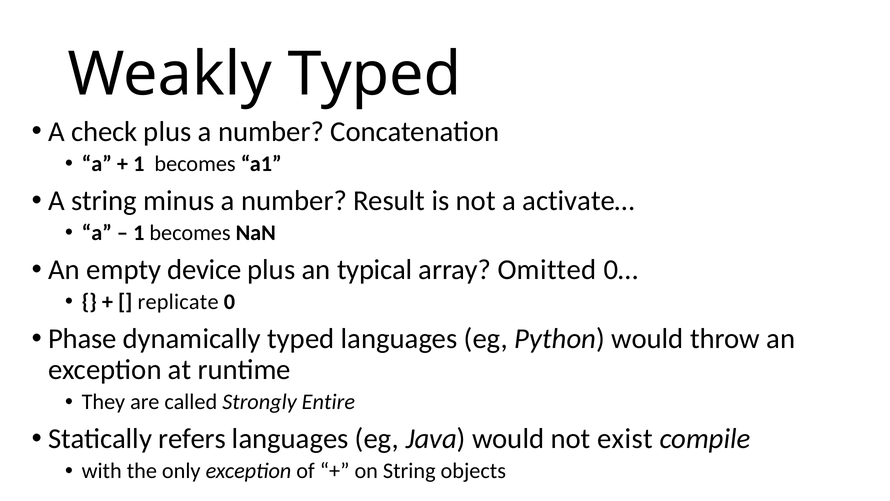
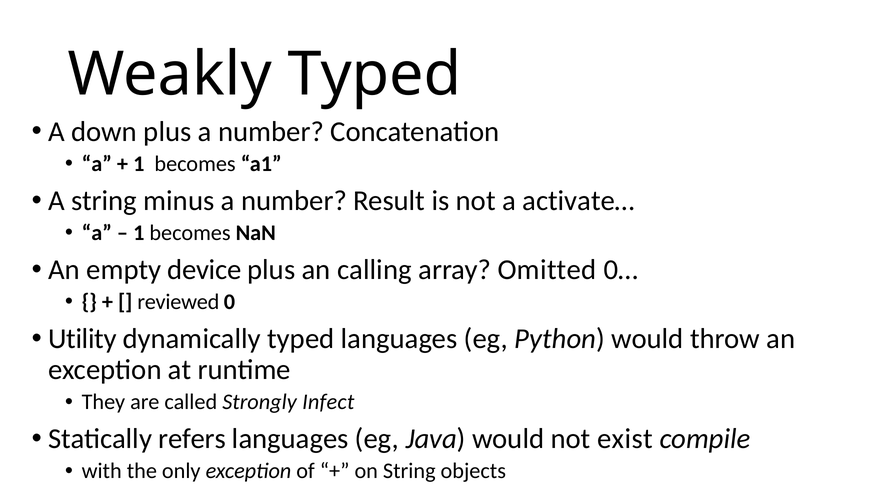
check: check -> down
typical: typical -> calling
replicate: replicate -> reviewed
Phase: Phase -> Utility
Entire: Entire -> Infect
